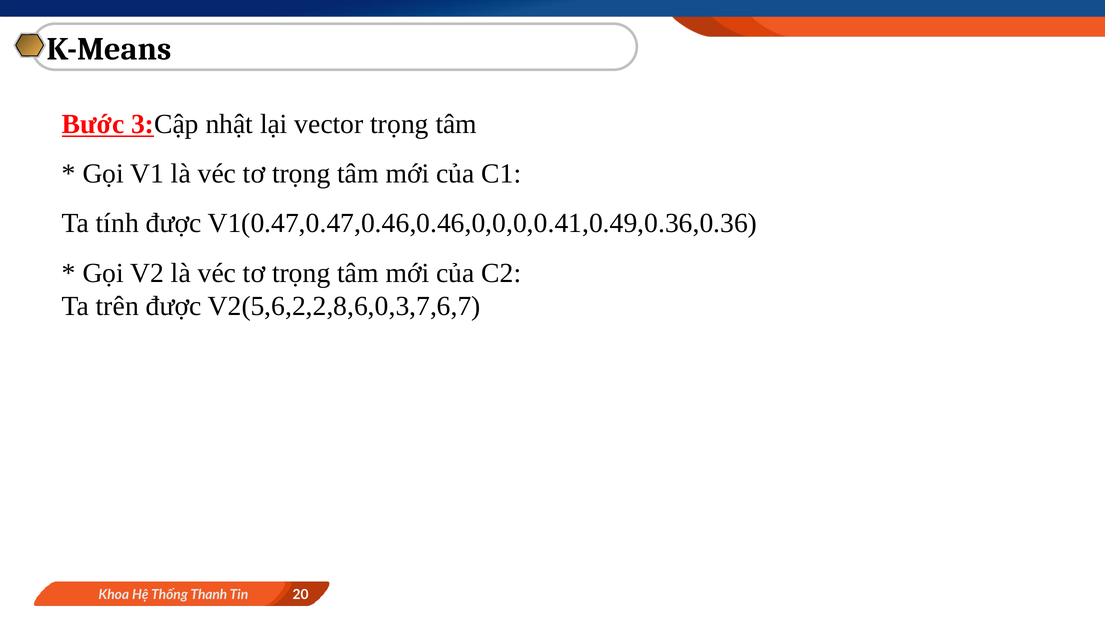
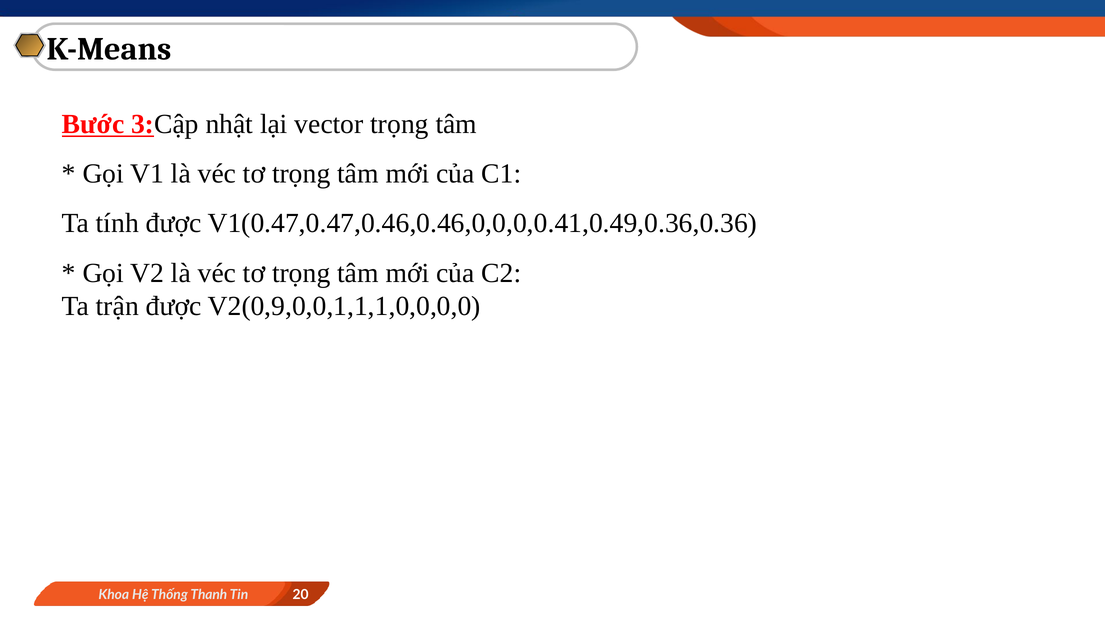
trên: trên -> trận
V2(5,6,2,2,8,6,0,3,7,6,7: V2(5,6,2,2,8,6,0,3,7,6,7 -> V2(0,9,0,0,1,1,1,0,0,0,0
